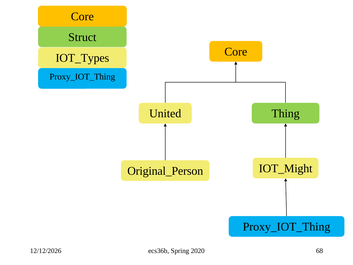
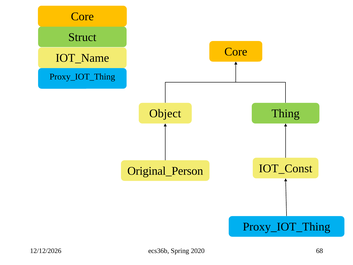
IOT_Types: IOT_Types -> IOT_Name
United: United -> Object
IOT_Might: IOT_Might -> IOT_Const
